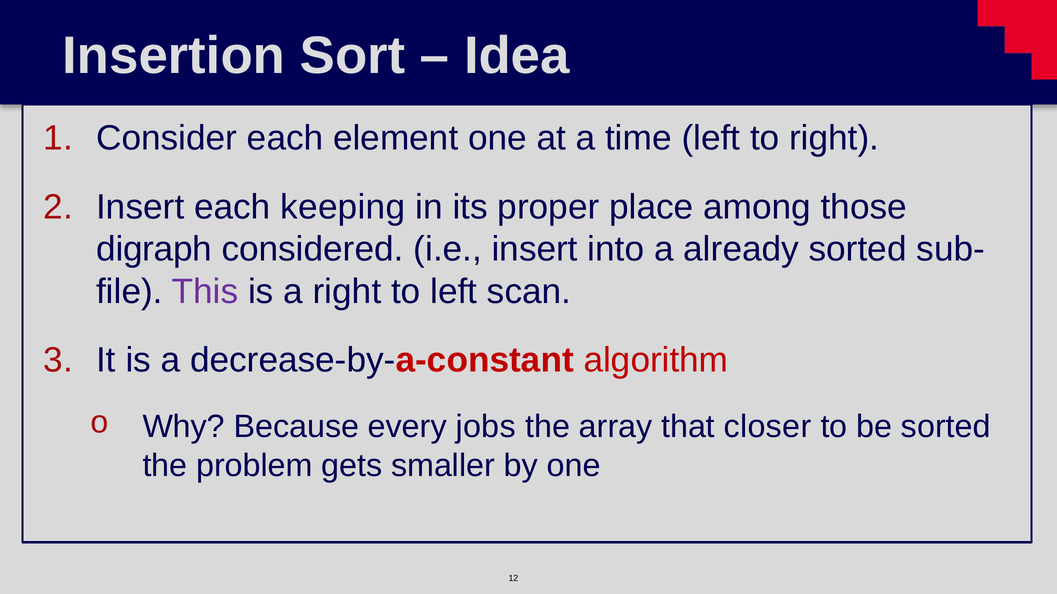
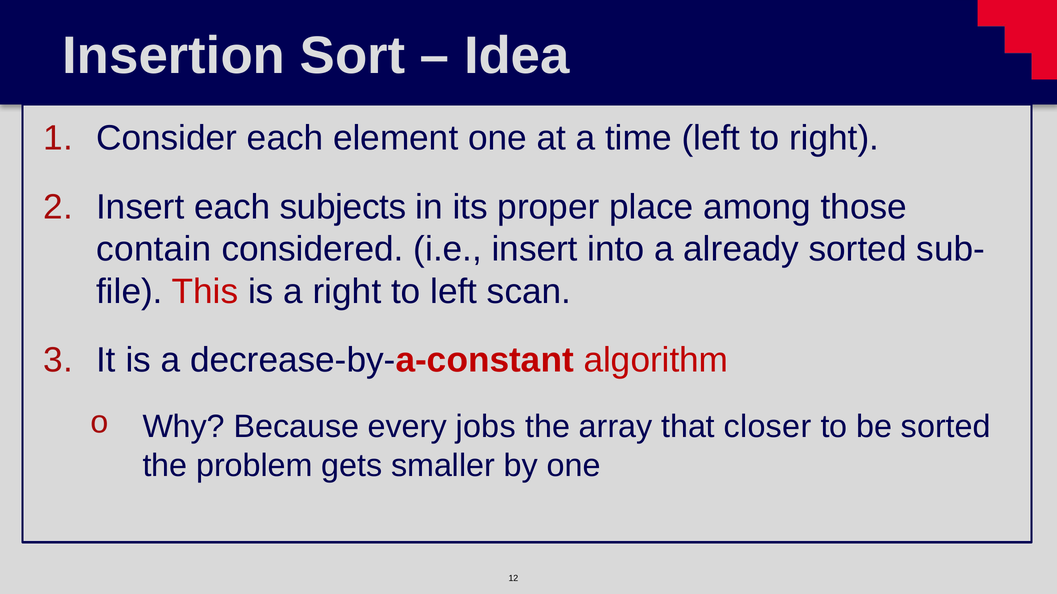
keeping: keeping -> subjects
digraph: digraph -> contain
This colour: purple -> red
